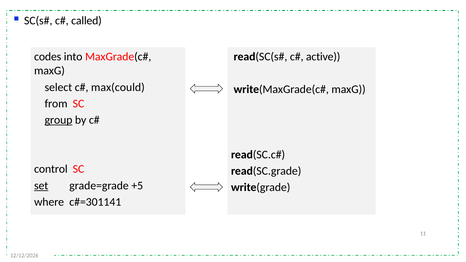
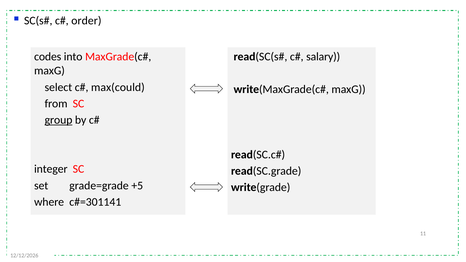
called: called -> order
active: active -> salary
control: control -> integer
set underline: present -> none
